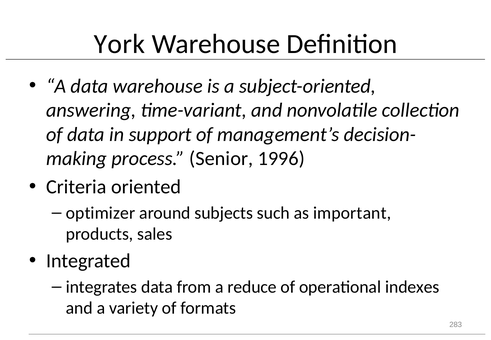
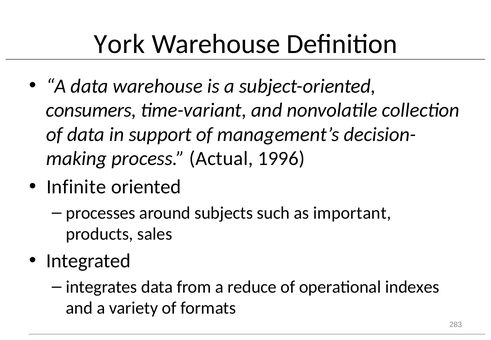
answering: answering -> consumers
Senior: Senior -> Actual
Criteria: Criteria -> Infinite
optimizer: optimizer -> processes
